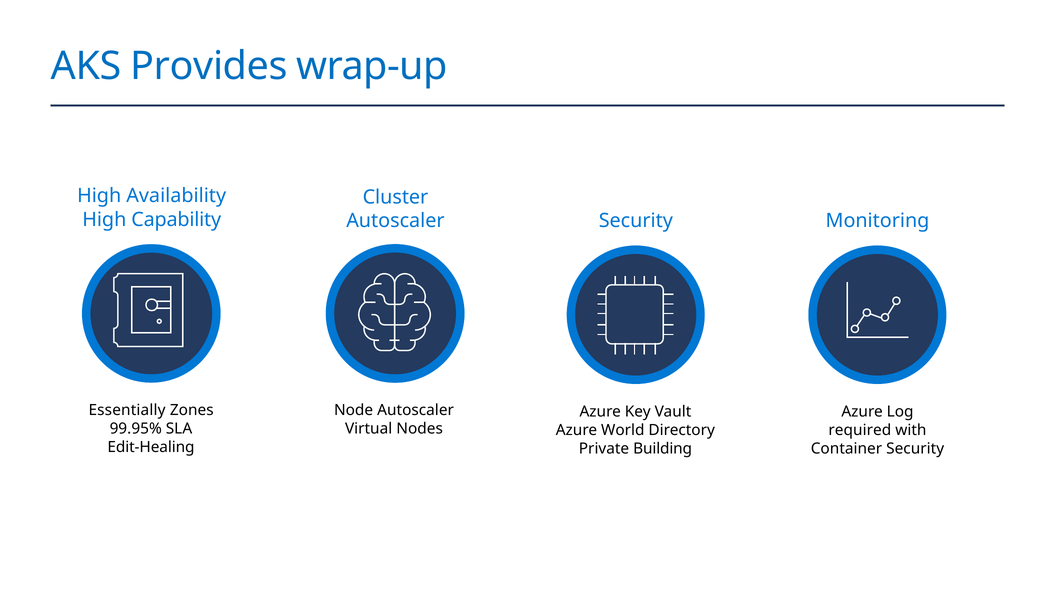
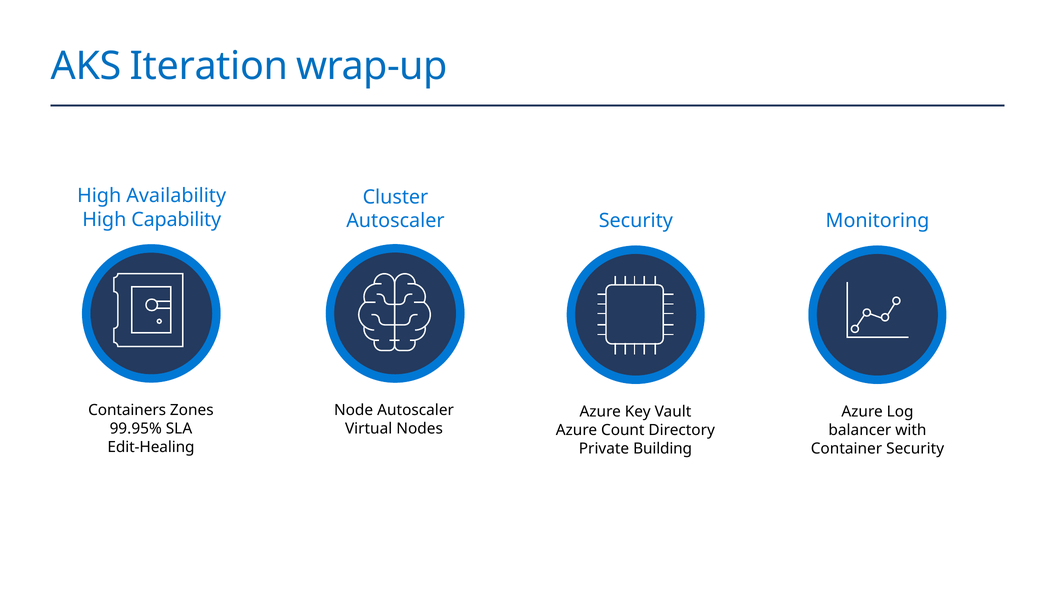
Provides: Provides -> Iteration
Essentially: Essentially -> Containers
World: World -> Count
required: required -> balancer
